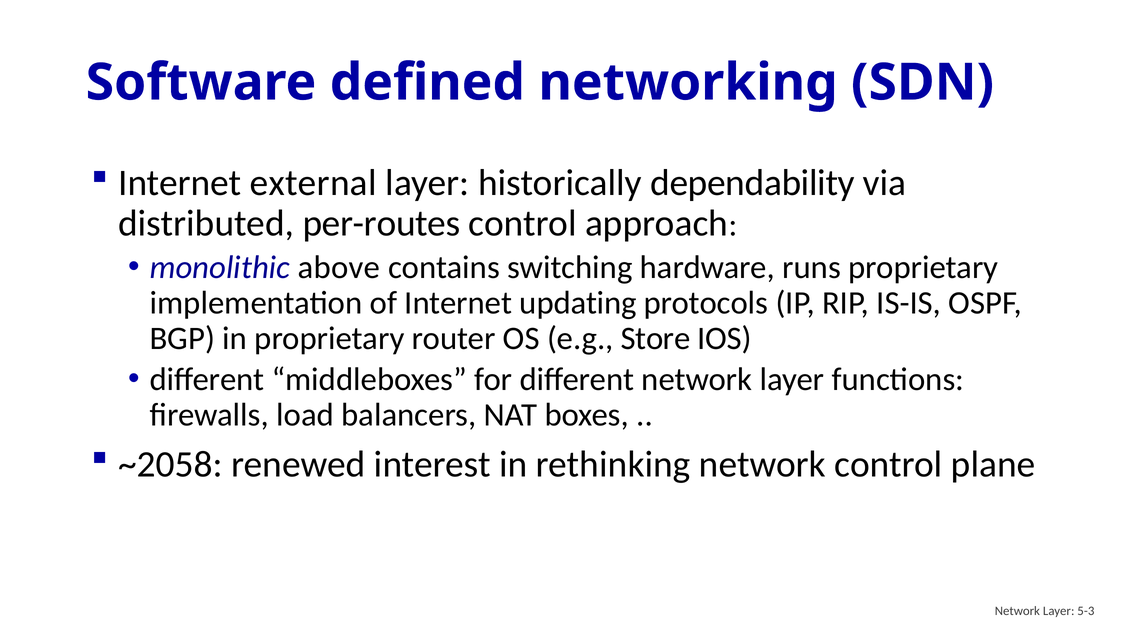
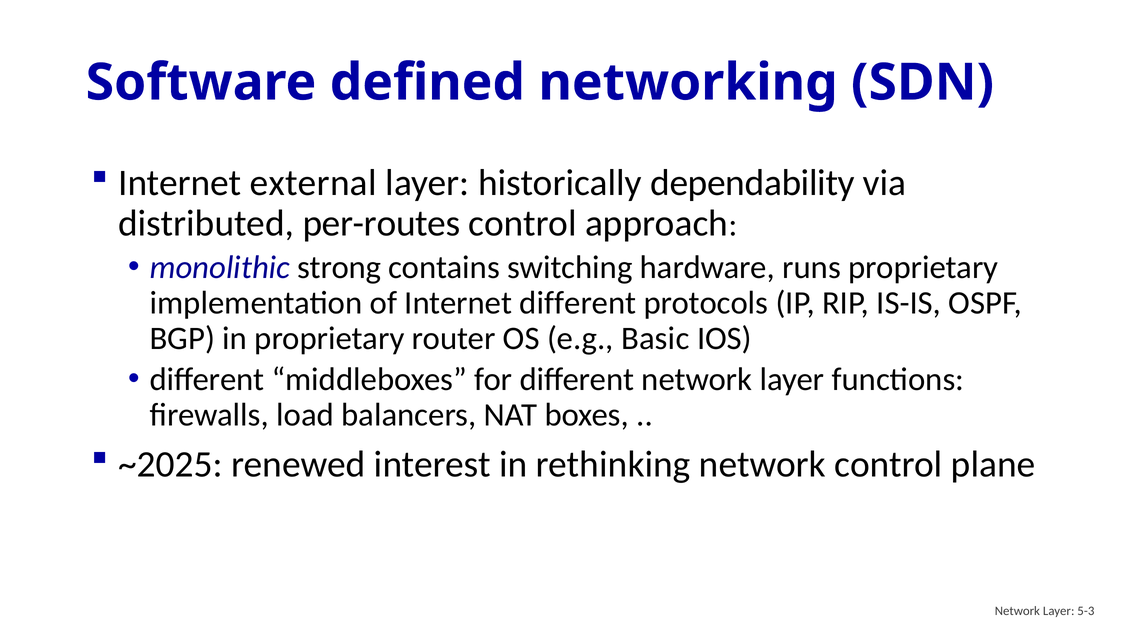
above: above -> strong
Internet updating: updating -> different
Store: Store -> Basic
~2058: ~2058 -> ~2025
